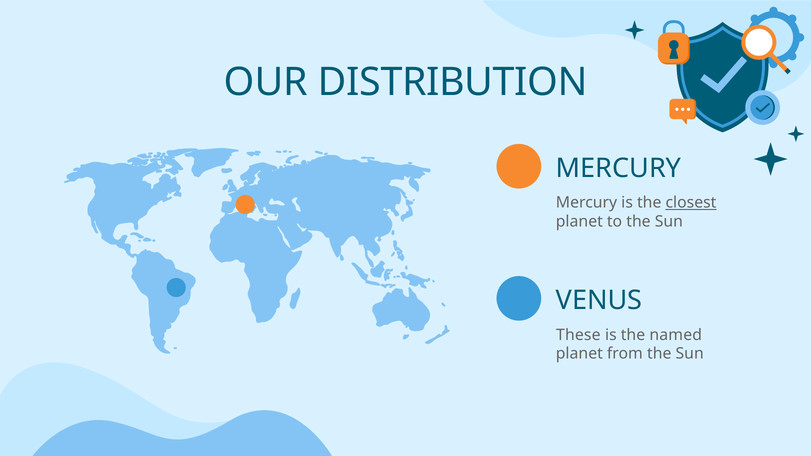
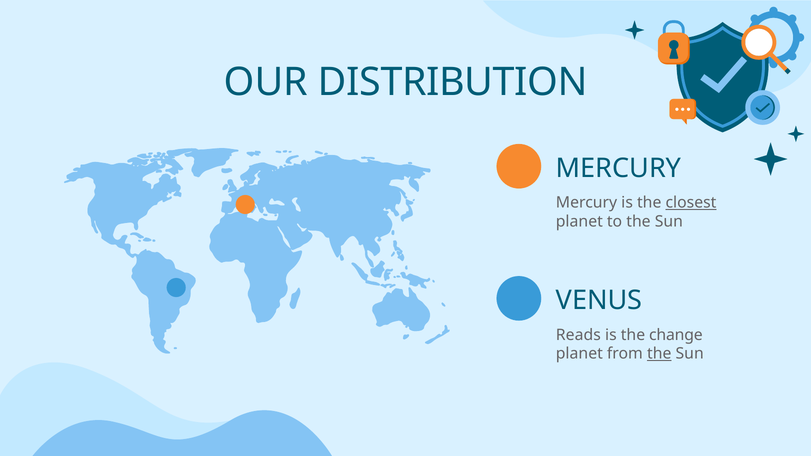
These: These -> Reads
named: named -> change
the at (659, 354) underline: none -> present
